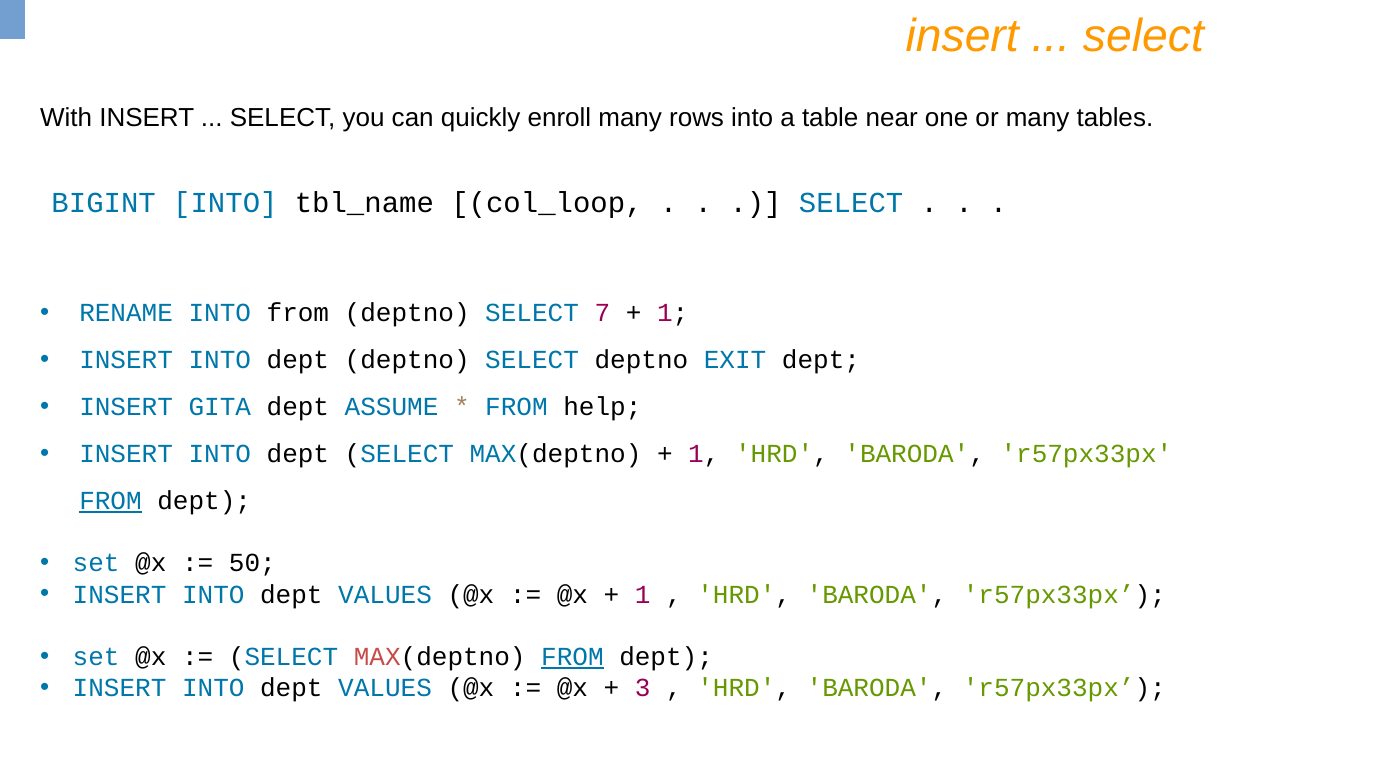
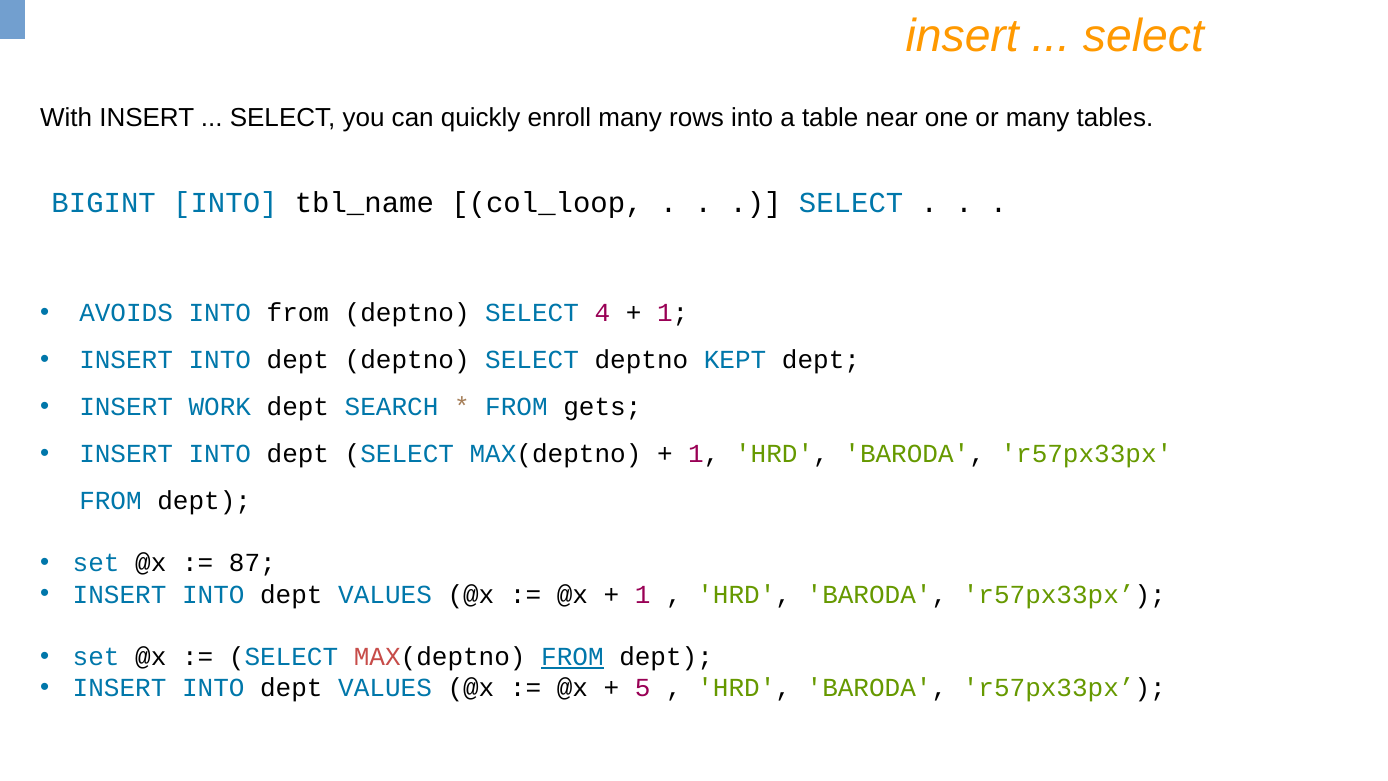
RENAME: RENAME -> AVOIDS
7: 7 -> 4
EXIT: EXIT -> KEPT
GITA: GITA -> WORK
ASSUME: ASSUME -> SEARCH
help: help -> gets
FROM at (110, 501) underline: present -> none
50: 50 -> 87
3: 3 -> 5
